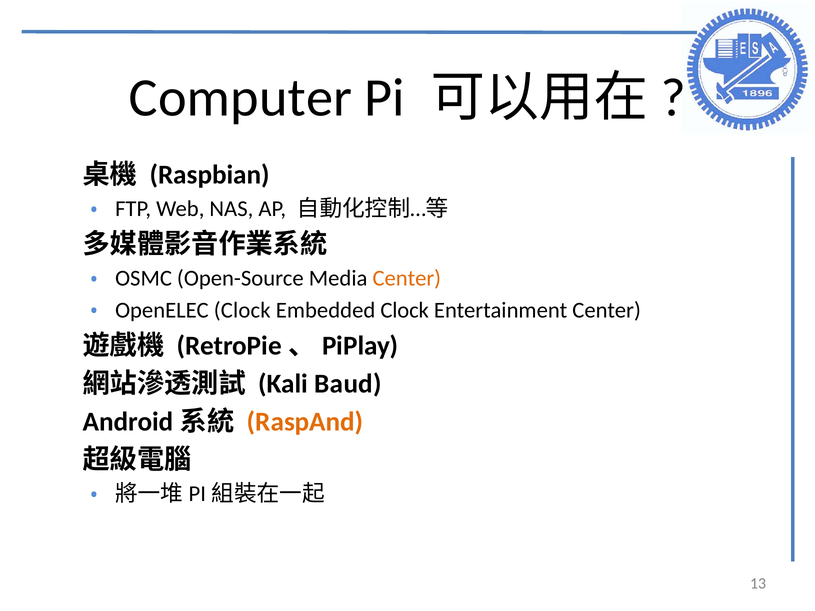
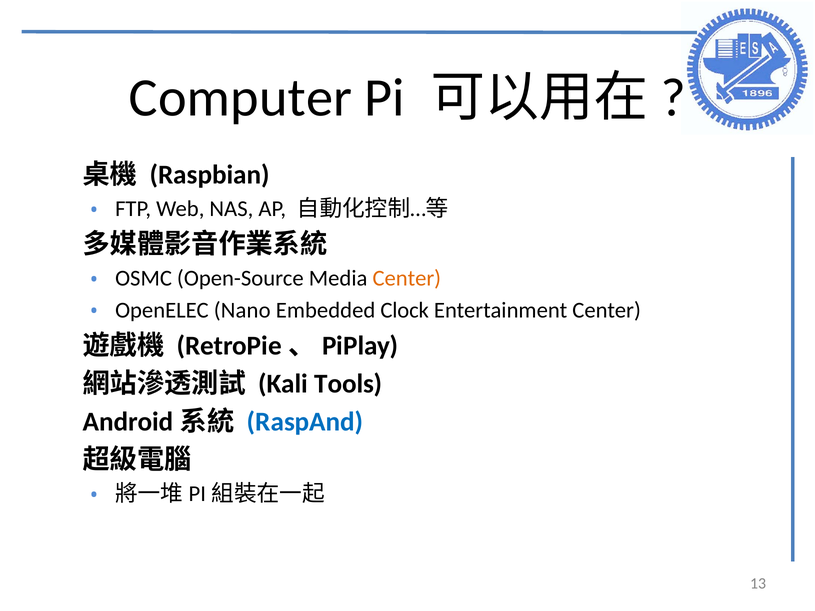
OpenELEC Clock: Clock -> Nano
Baud: Baud -> Tools
RaspAnd colour: orange -> blue
